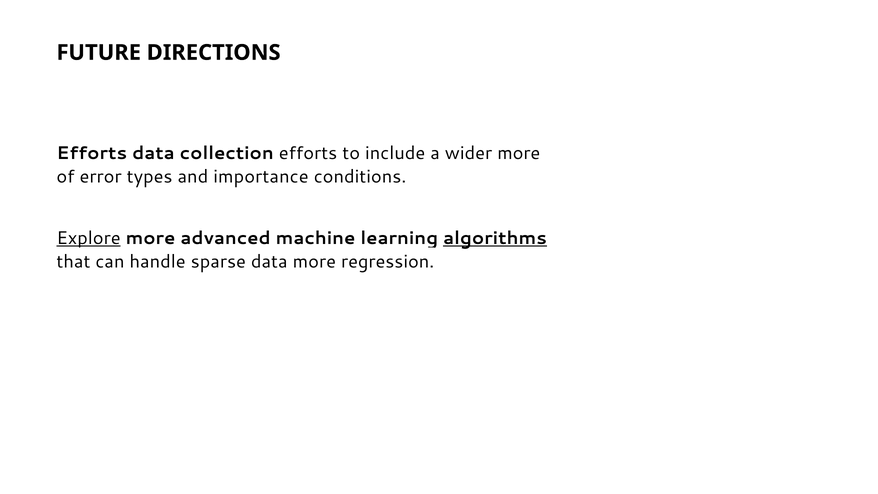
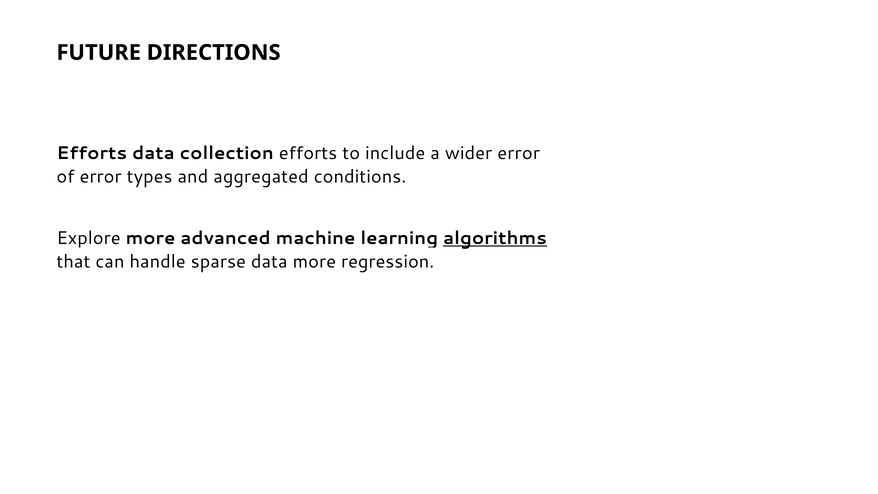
wider more: more -> error
importance: importance -> aggregated
Explore underline: present -> none
